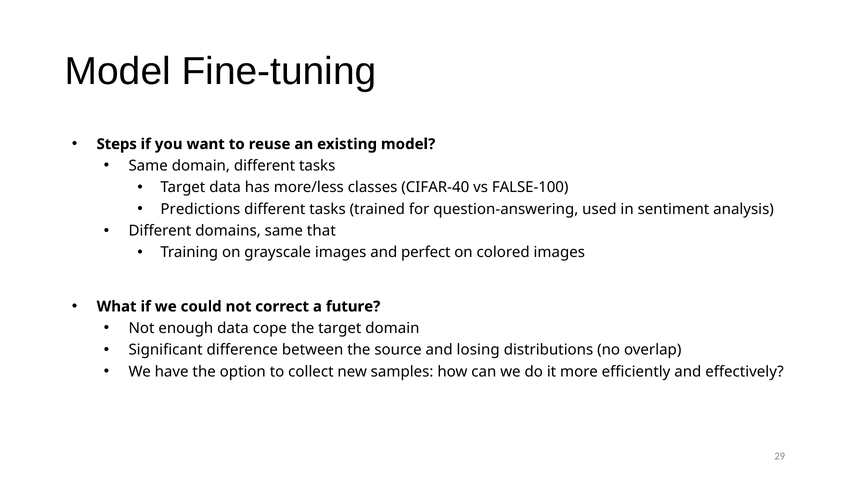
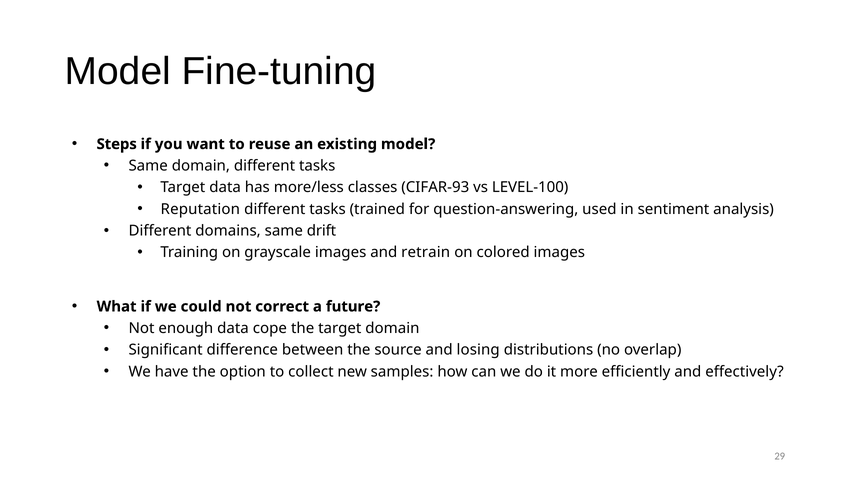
CIFAR-40: CIFAR-40 -> CIFAR-93
FALSE-100: FALSE-100 -> LEVEL-100
Predictions: Predictions -> Reputation
that: that -> drift
perfect: perfect -> retrain
